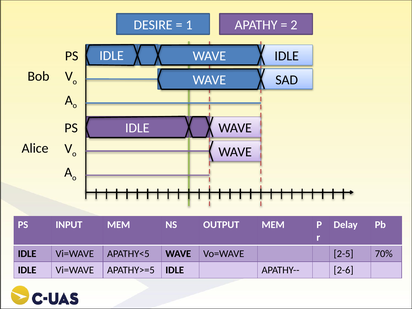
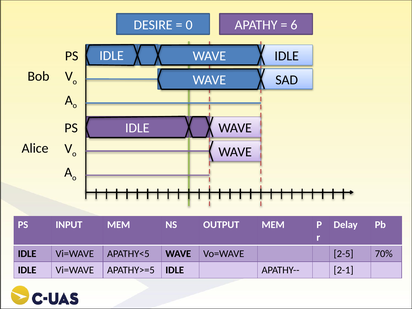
1: 1 -> 0
2: 2 -> 6
2-6: 2-6 -> 2-1
